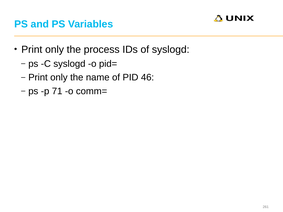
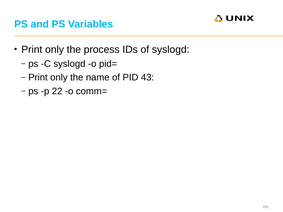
46: 46 -> 43
71: 71 -> 22
